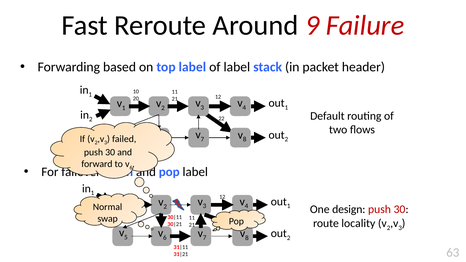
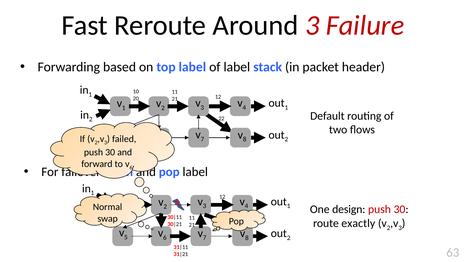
Around 9: 9 -> 3
locality: locality -> exactly
